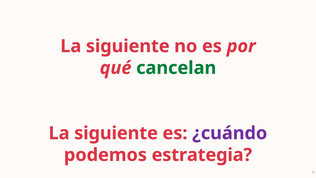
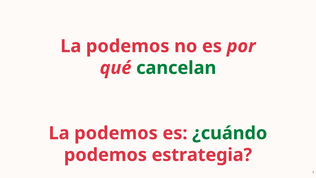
siguiente at (128, 46): siguiente -> podemos
siguiente at (116, 133): siguiente -> podemos
¿cuándo colour: purple -> green
